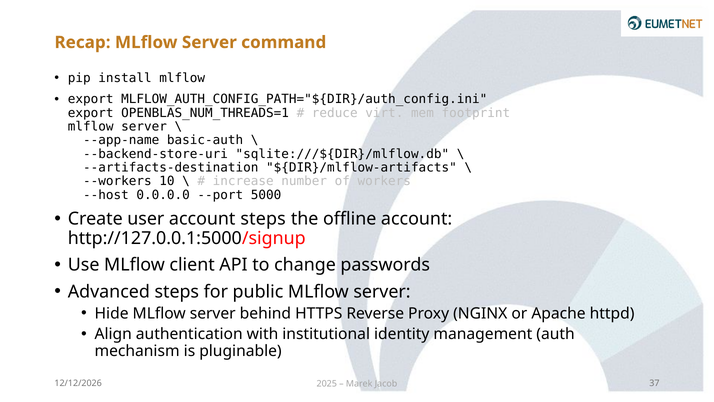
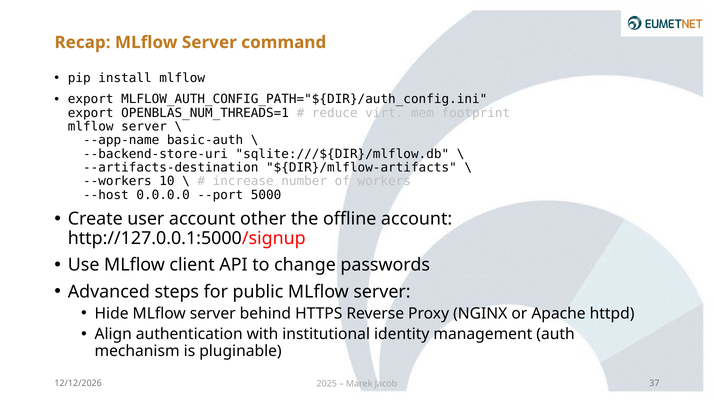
account steps: steps -> other
